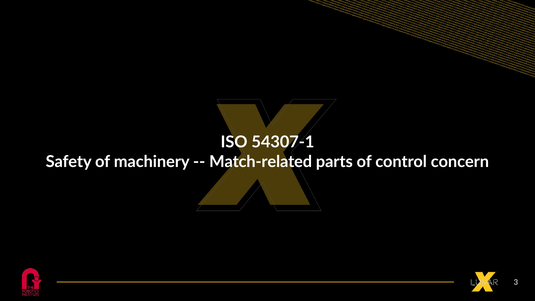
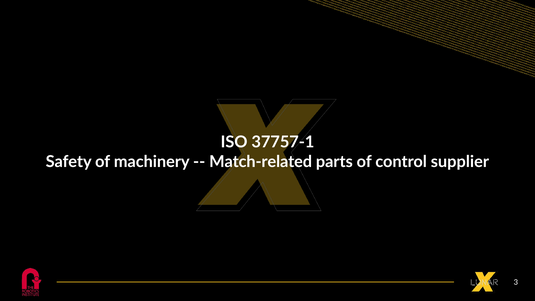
54307-1: 54307-1 -> 37757-1
concern: concern -> supplier
